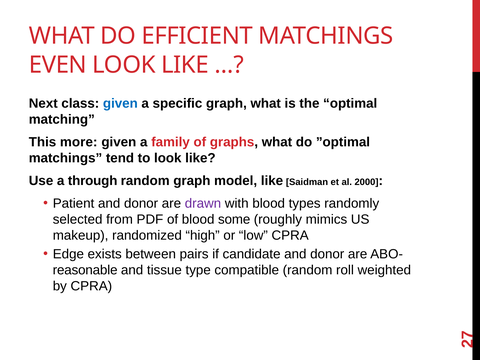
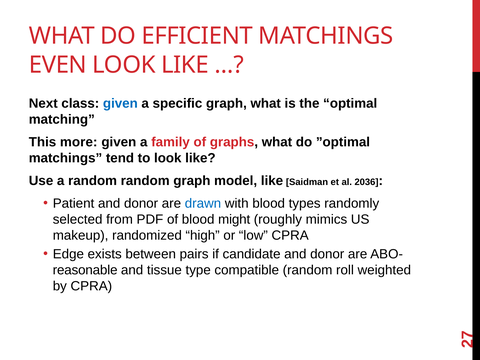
a through: through -> random
2000: 2000 -> 2036
drawn colour: purple -> blue
some: some -> might
